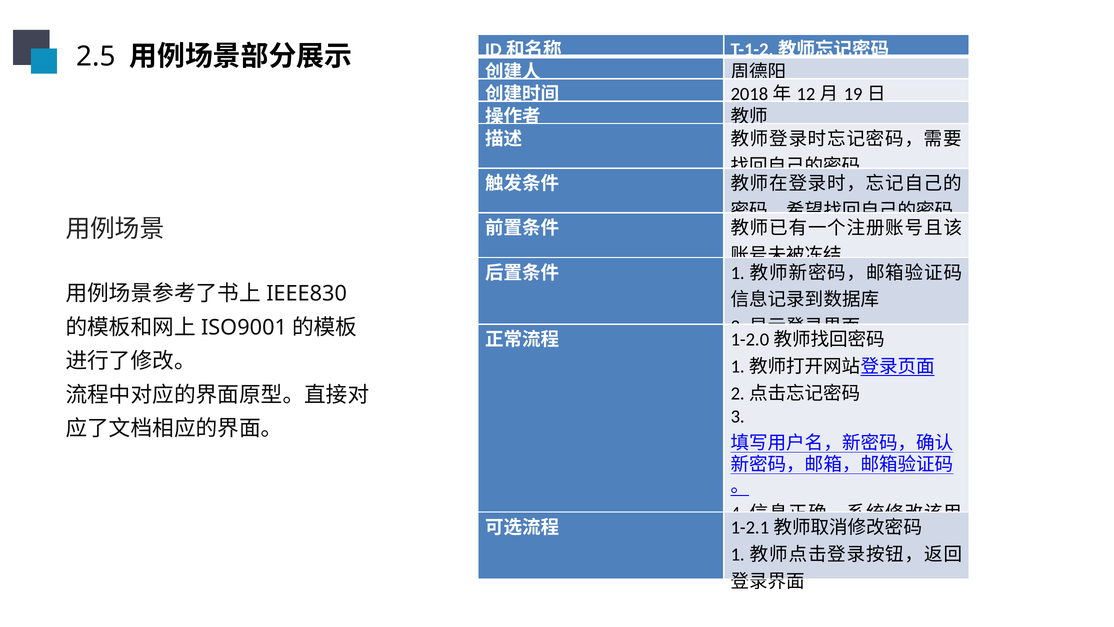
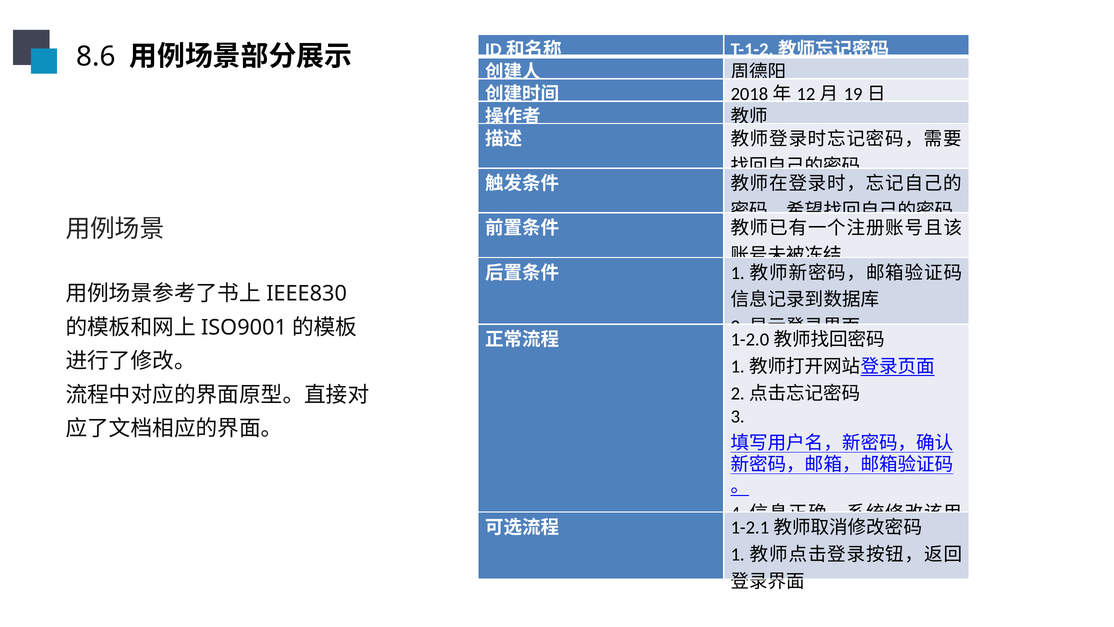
2.5: 2.5 -> 8.6
